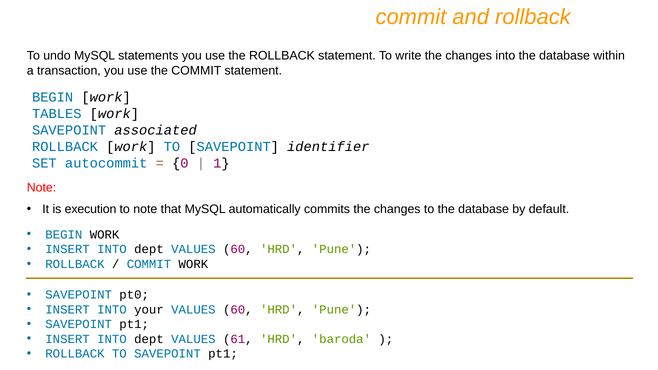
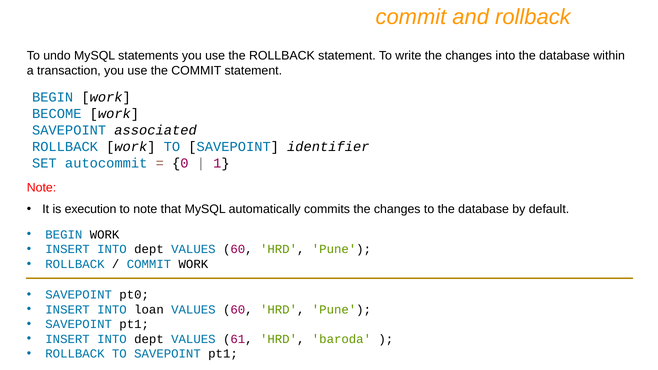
TABLES: TABLES -> BECOME
your: your -> loan
